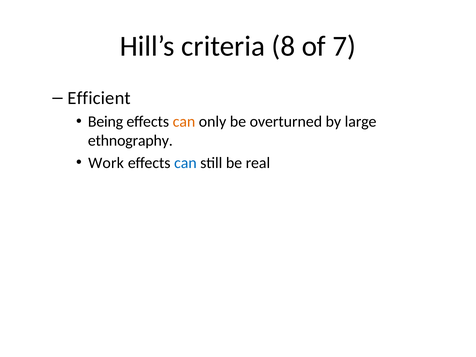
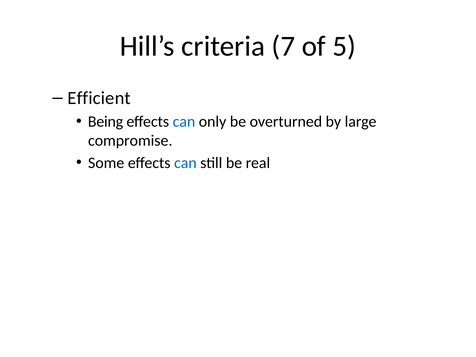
8: 8 -> 7
7: 7 -> 5
can at (184, 122) colour: orange -> blue
ethnography: ethnography -> compromise
Work: Work -> Some
